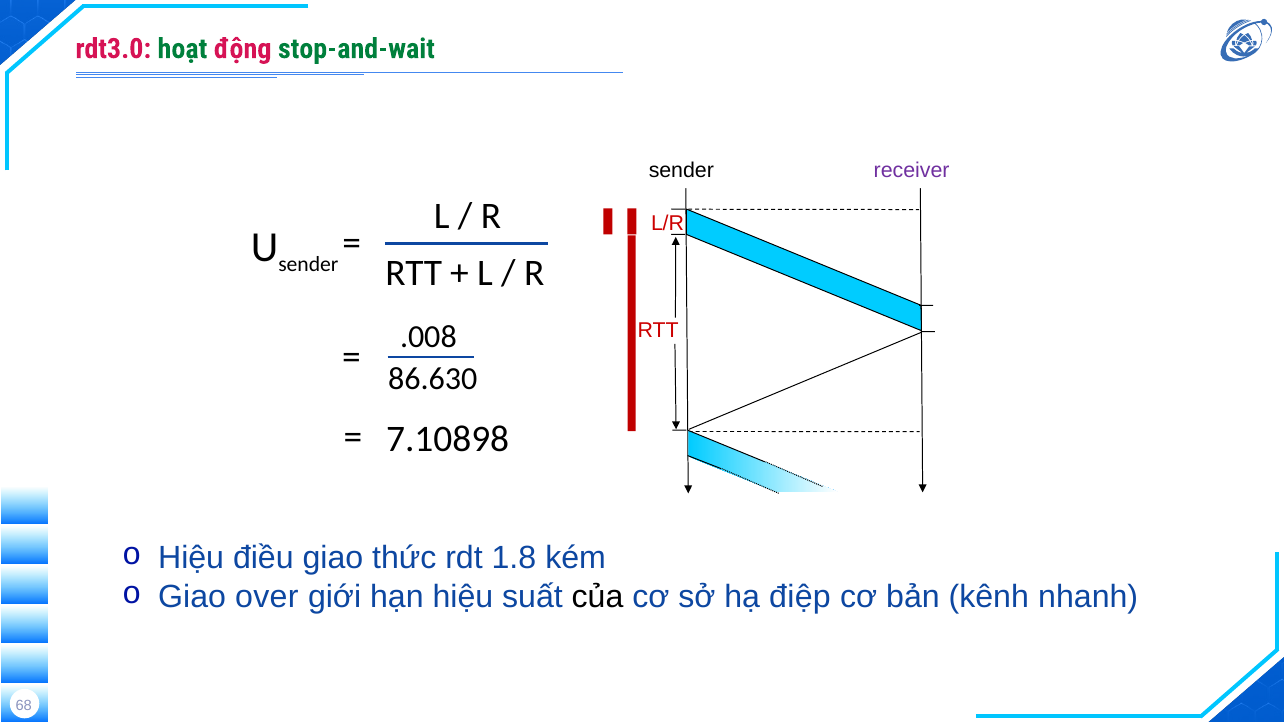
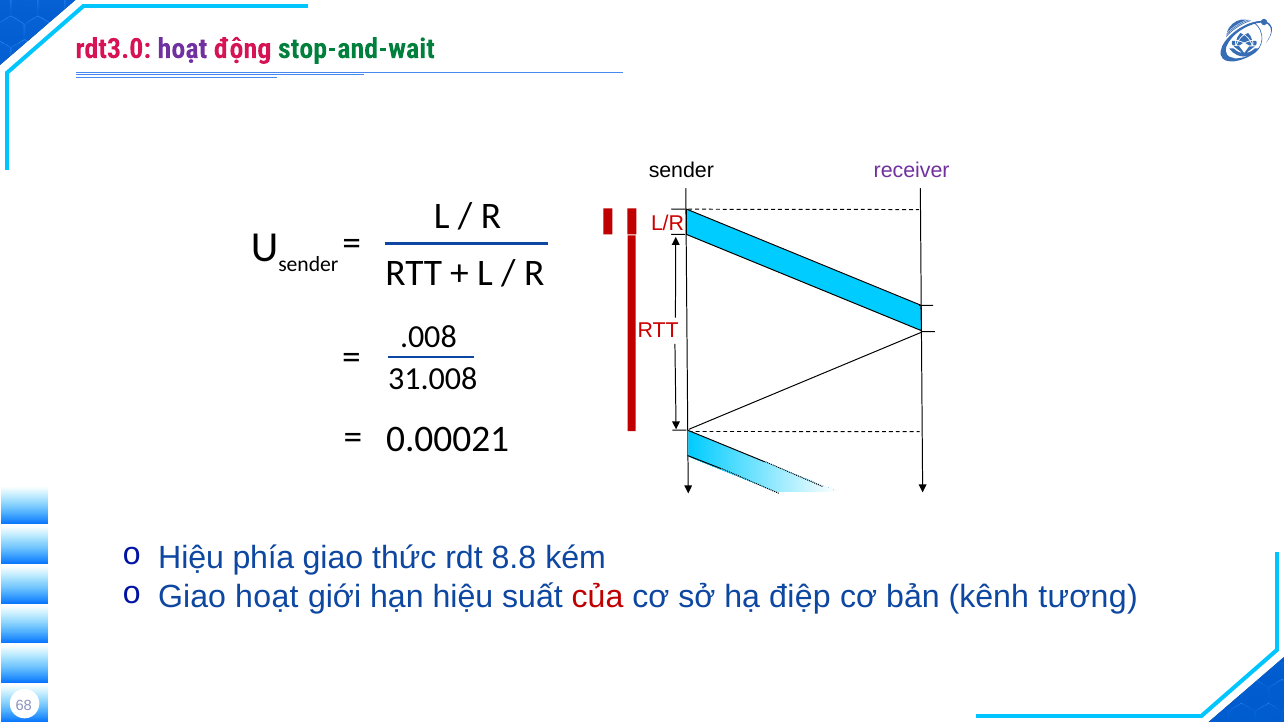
hoạt at (182, 49) colour: green -> purple
86.630: 86.630 -> 31.008
7.10898: 7.10898 -> 0.00021
điều: điều -> phía
1.8: 1.8 -> 8.8
Giao over: over -> hoạt
của colour: black -> red
nhanh: nhanh -> tương
